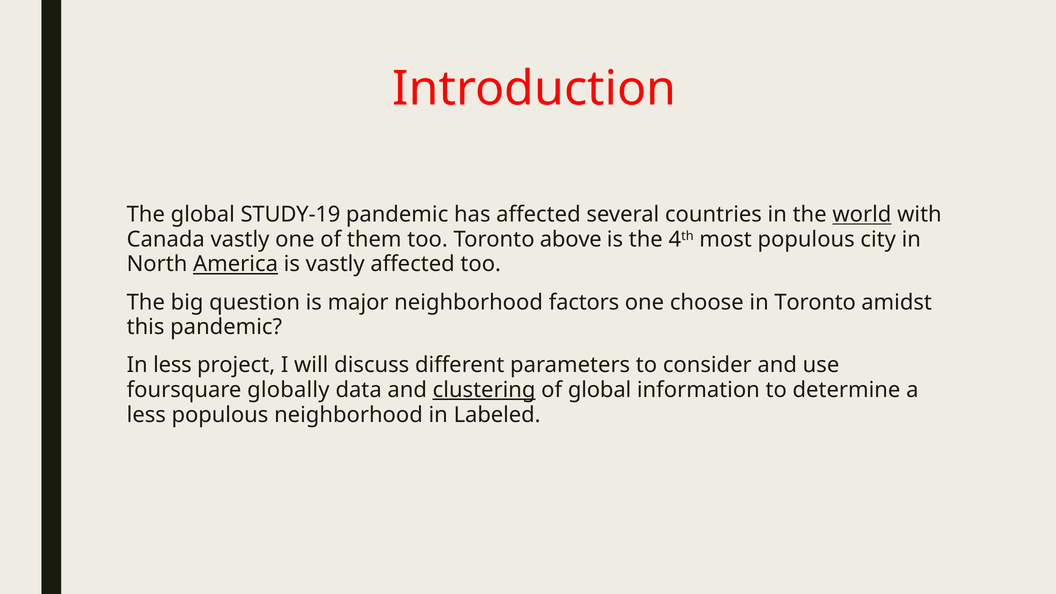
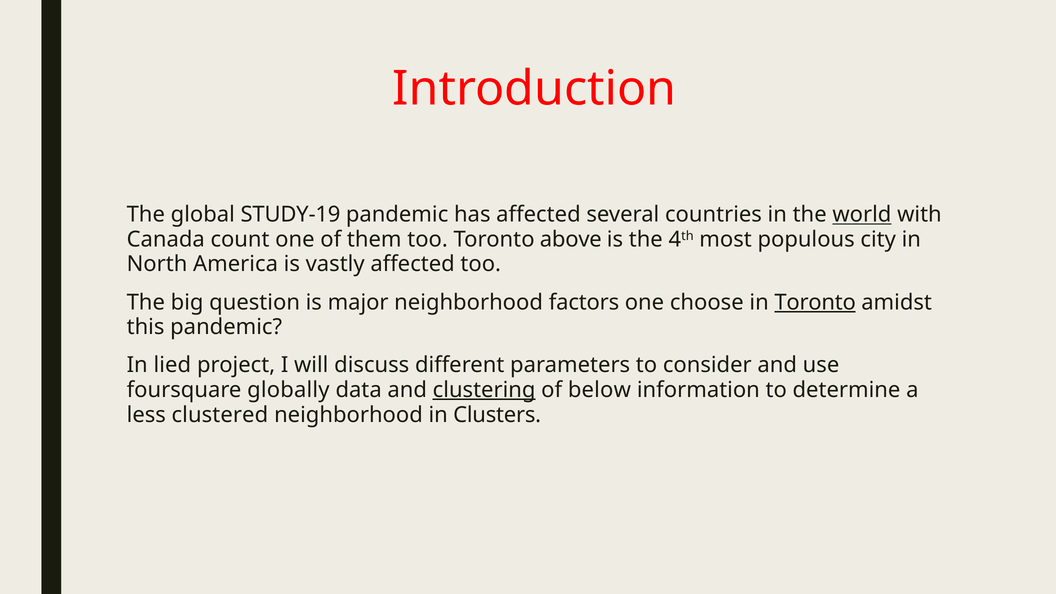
Canada vastly: vastly -> count
America underline: present -> none
Toronto at (815, 302) underline: none -> present
In less: less -> lied
of global: global -> below
less populous: populous -> clustered
Labeled: Labeled -> Clusters
